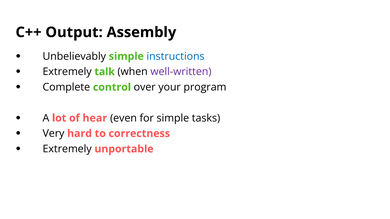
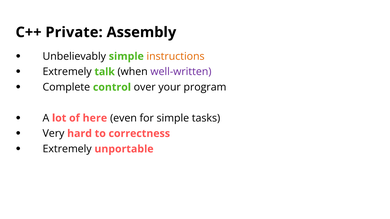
Output: Output -> Private
instructions colour: blue -> orange
hear: hear -> here
